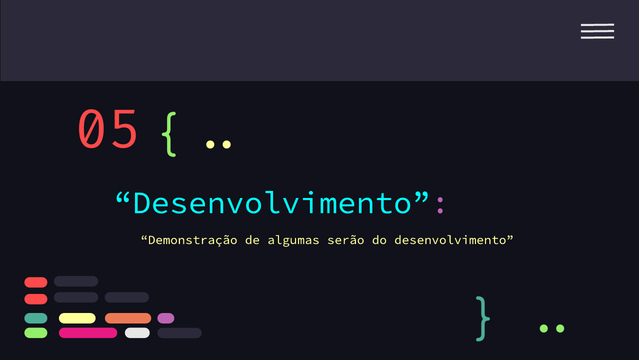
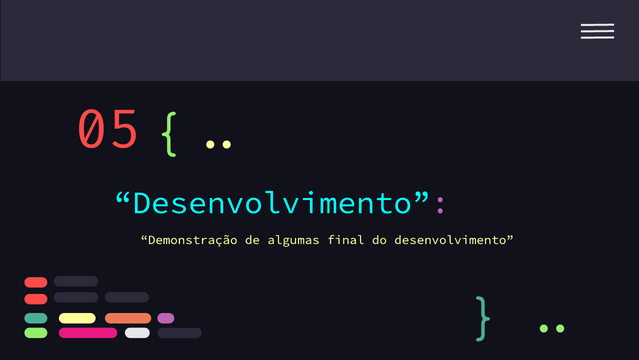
serão: serão -> final
